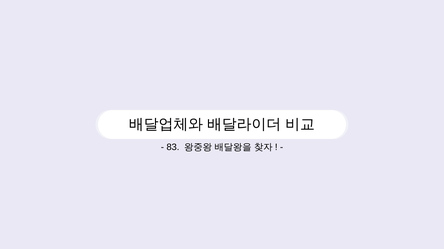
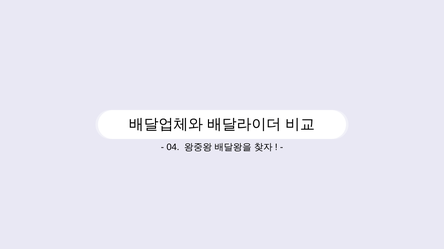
83: 83 -> 04
